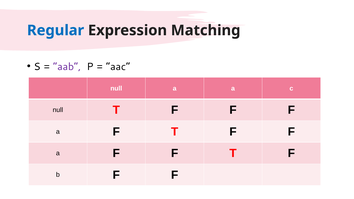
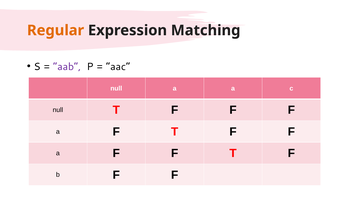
Regular colour: blue -> orange
